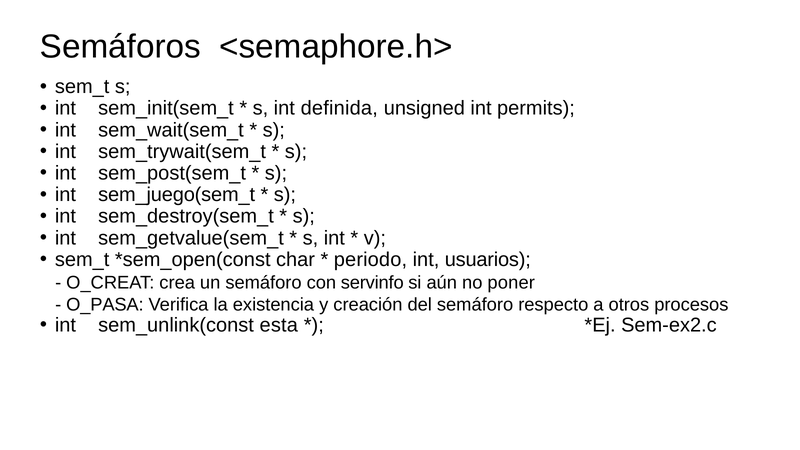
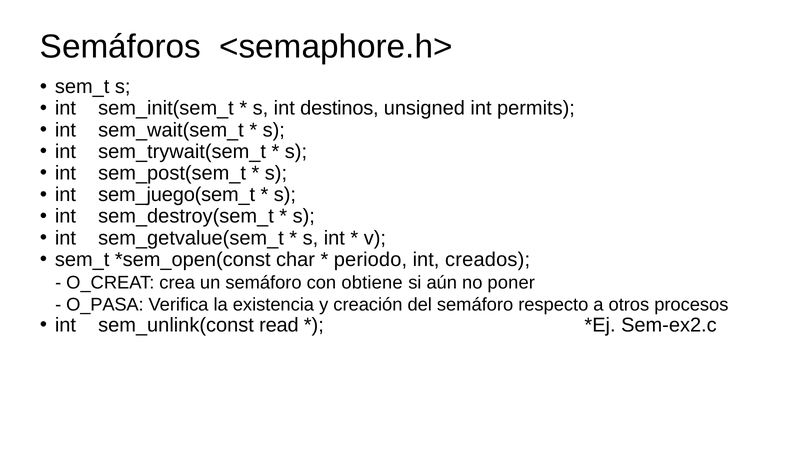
definida: definida -> destinos
usuarios: usuarios -> creados
servinfo: servinfo -> obtiene
esta: esta -> read
